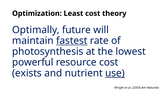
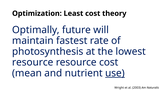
fastest underline: present -> none
powerful at (33, 62): powerful -> resource
exists: exists -> mean
